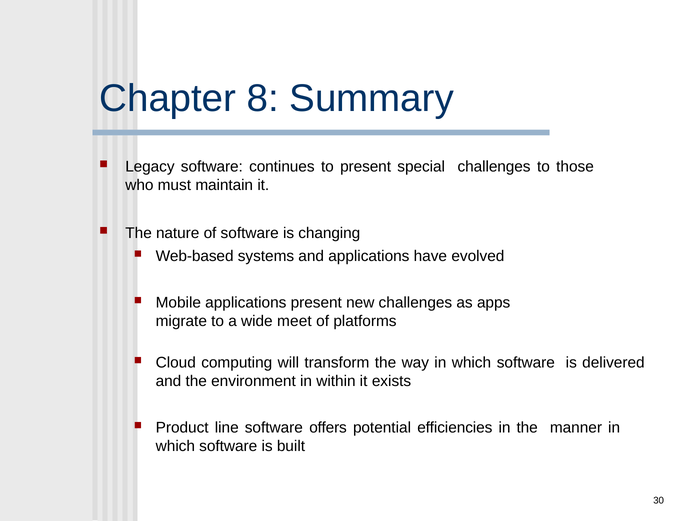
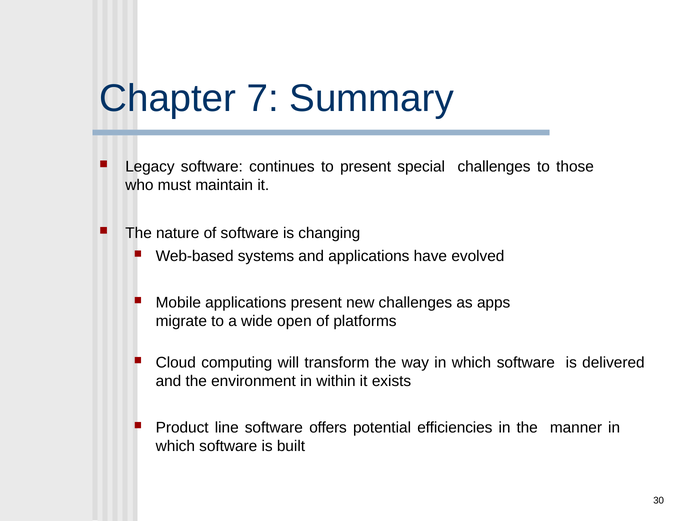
8: 8 -> 7
meet: meet -> open
